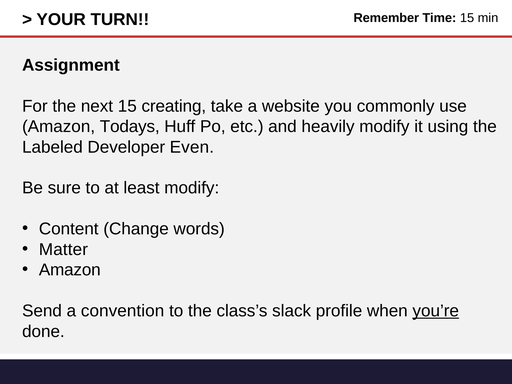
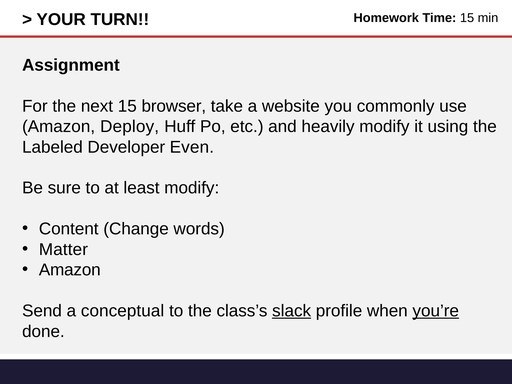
Remember: Remember -> Homework
creating: creating -> browser
Todays: Todays -> Deploy
convention: convention -> conceptual
slack underline: none -> present
